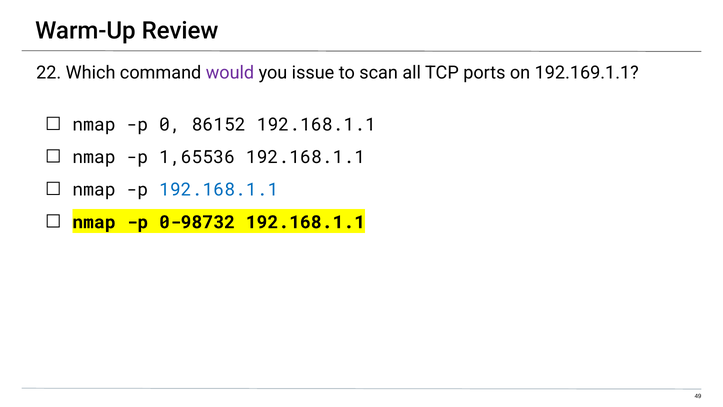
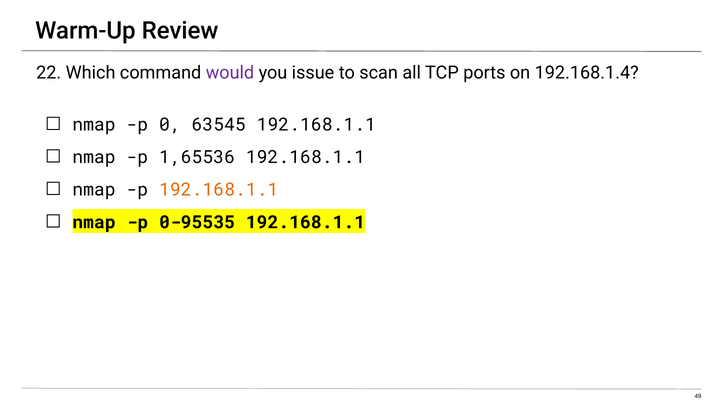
192.169.1.1: 192.169.1.1 -> 192.168.1.4
86152: 86152 -> 63545
192.168.1.1 at (219, 190) colour: blue -> orange
0-98732: 0-98732 -> 0-95535
